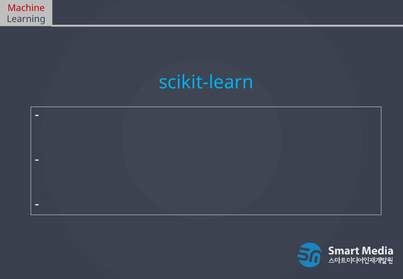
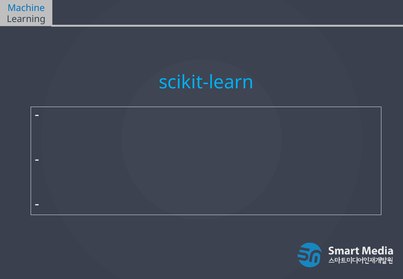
Machine colour: red -> blue
